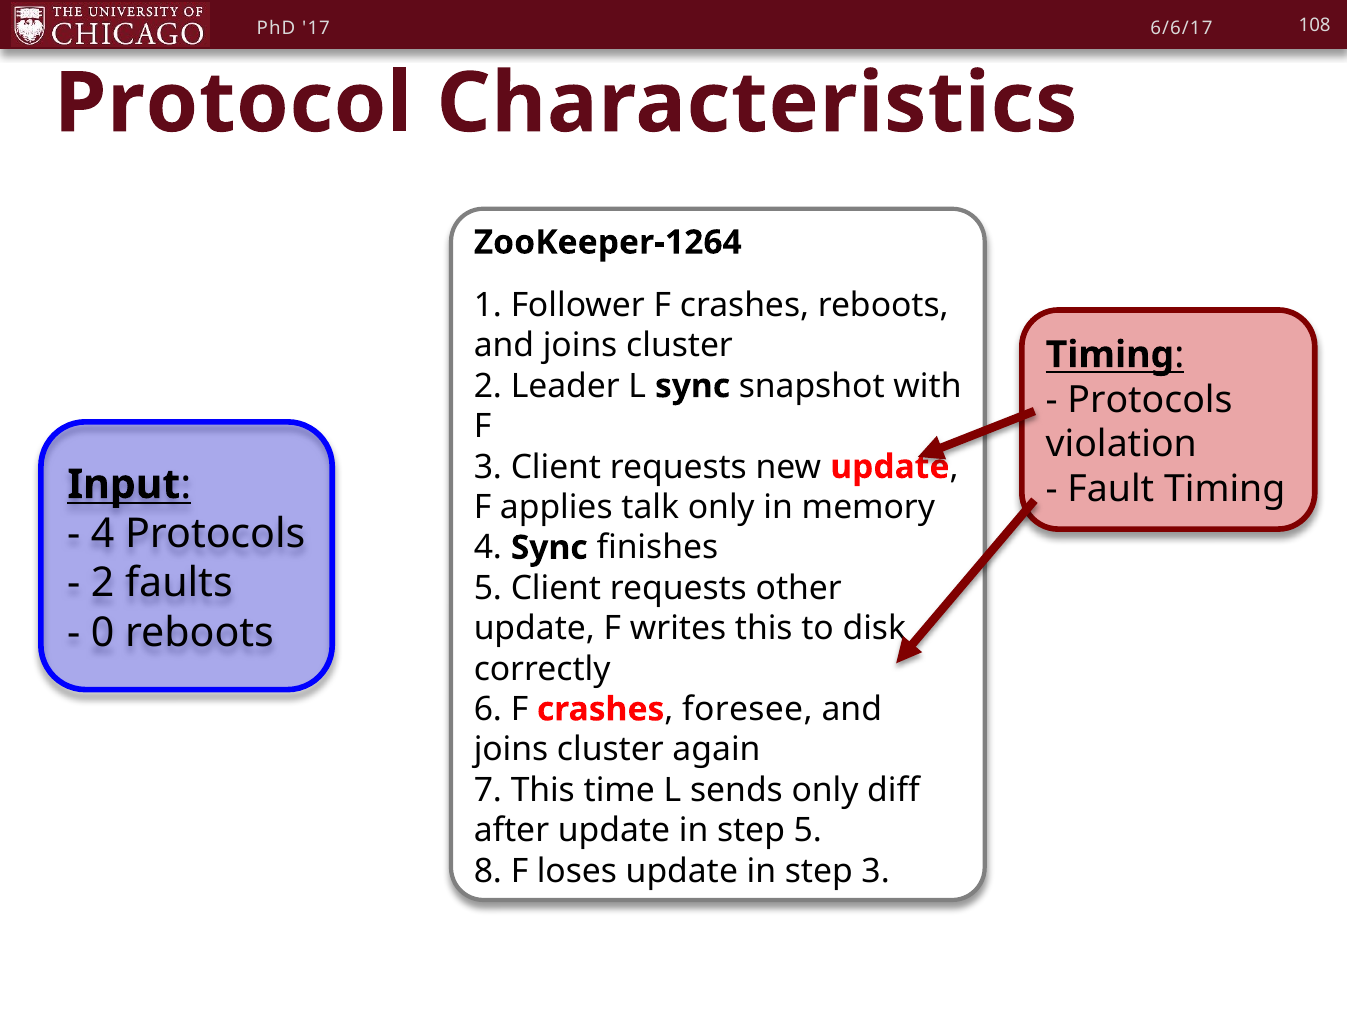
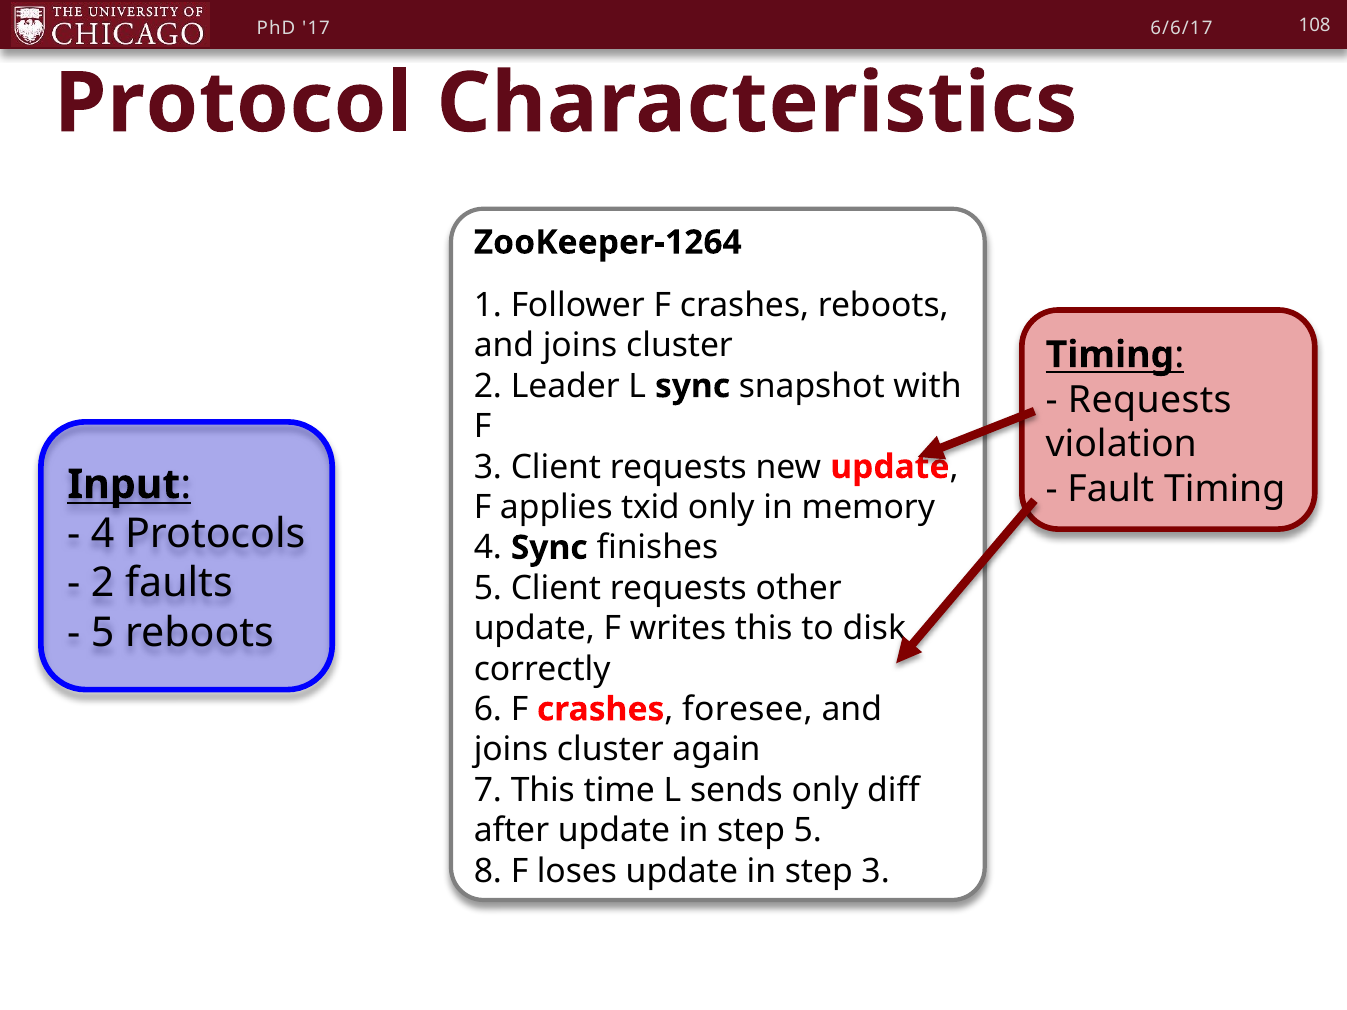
Protocols at (1150, 400): Protocols -> Requests
talk: talk -> txid
0 at (103, 633): 0 -> 5
